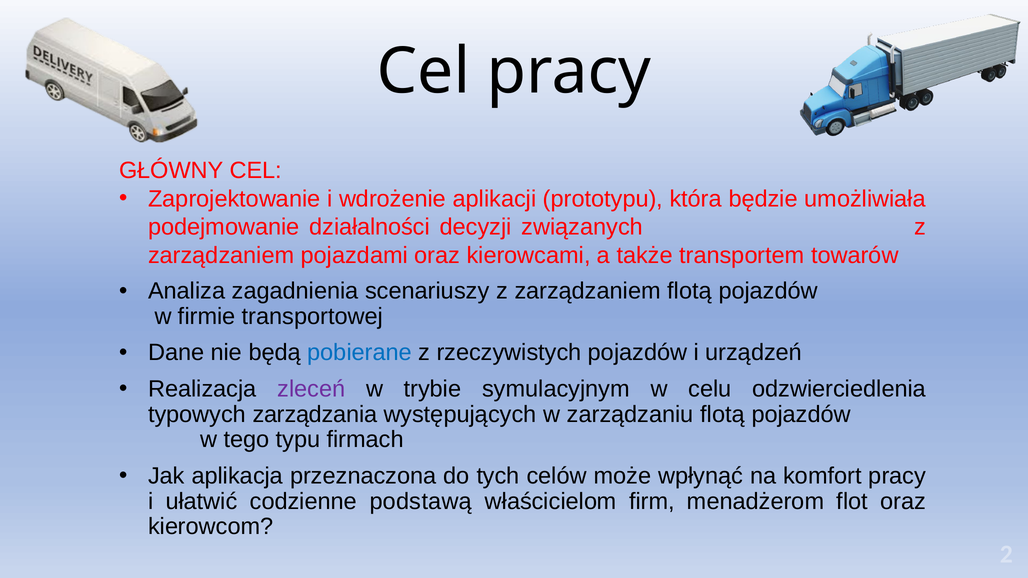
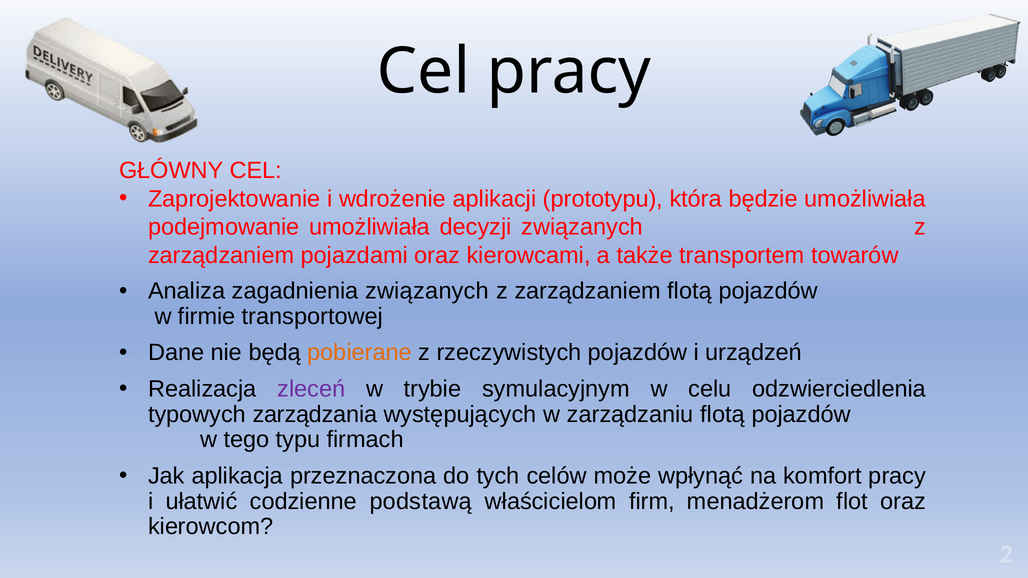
podejmowanie działalności: działalności -> umożliwiała
zagadnienia scenariuszy: scenariuszy -> związanych
pobierane colour: blue -> orange
